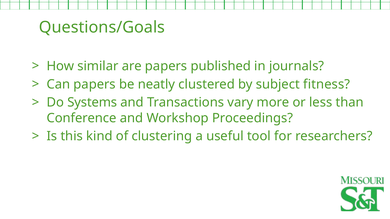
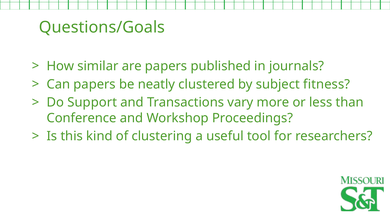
Systems: Systems -> Support
